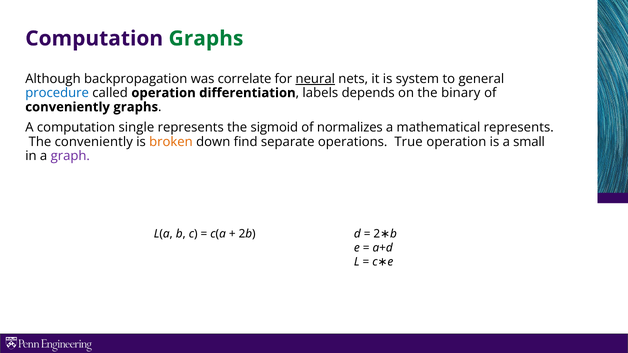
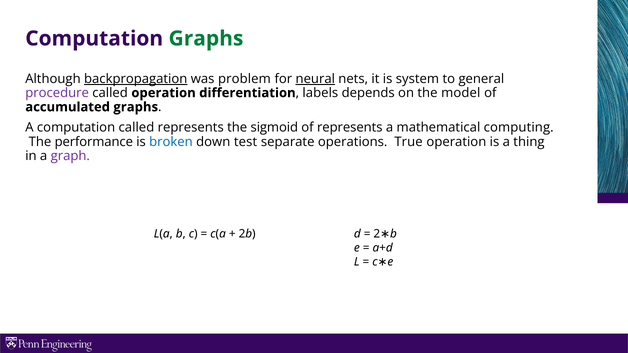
backpropagation underline: none -> present
correlate: correlate -> problem
procedure colour: blue -> purple
binary: binary -> model
conveniently at (68, 107): conveniently -> accumulated
computation single: single -> called
of normalizes: normalizes -> represents
mathematical represents: represents -> computing
The conveniently: conveniently -> performance
broken colour: orange -> blue
find: find -> test
small: small -> thing
